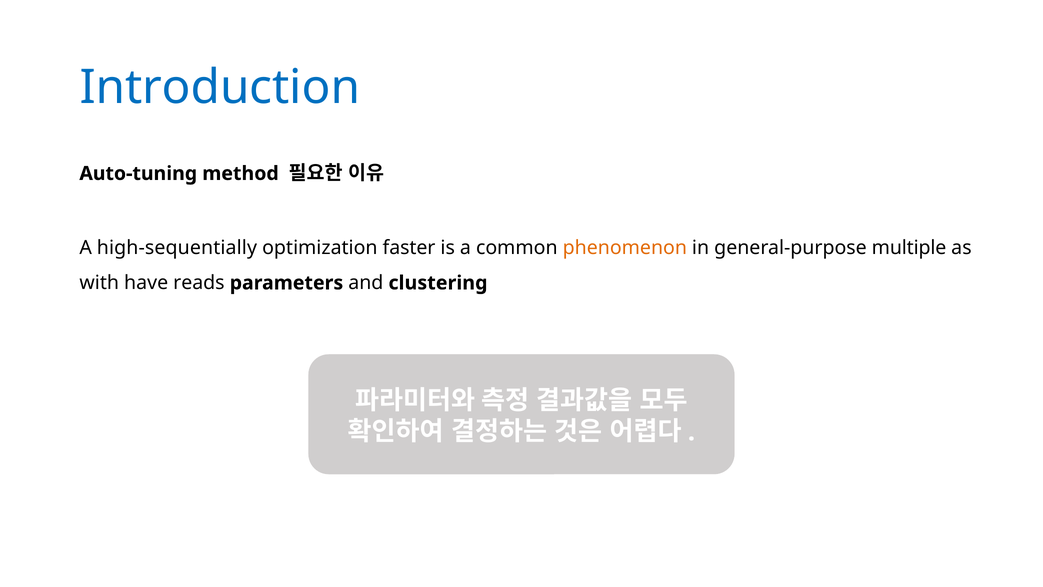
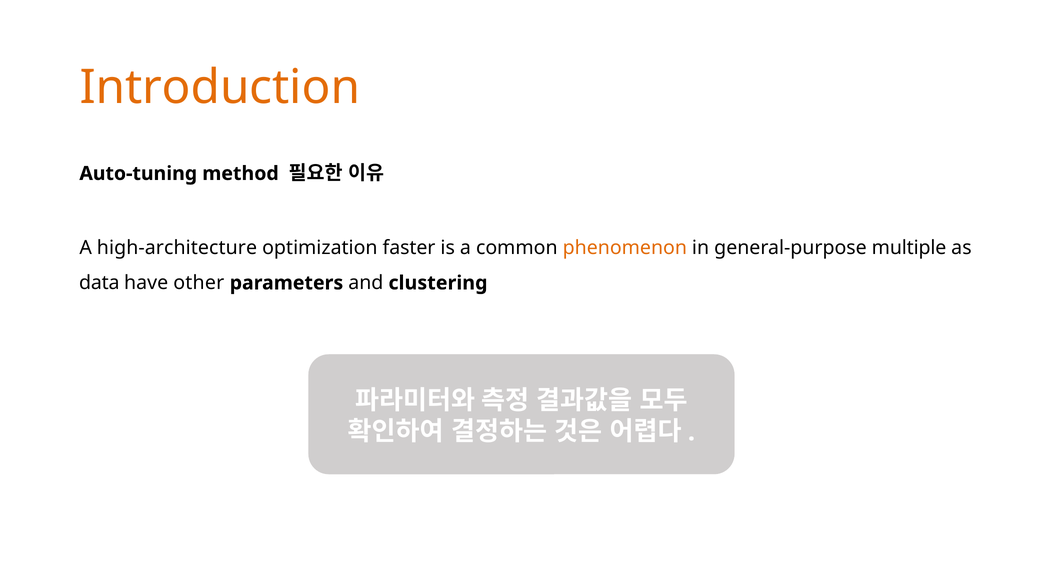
Introduction colour: blue -> orange
high-sequentially: high-sequentially -> high-architecture
with: with -> data
reads: reads -> other
